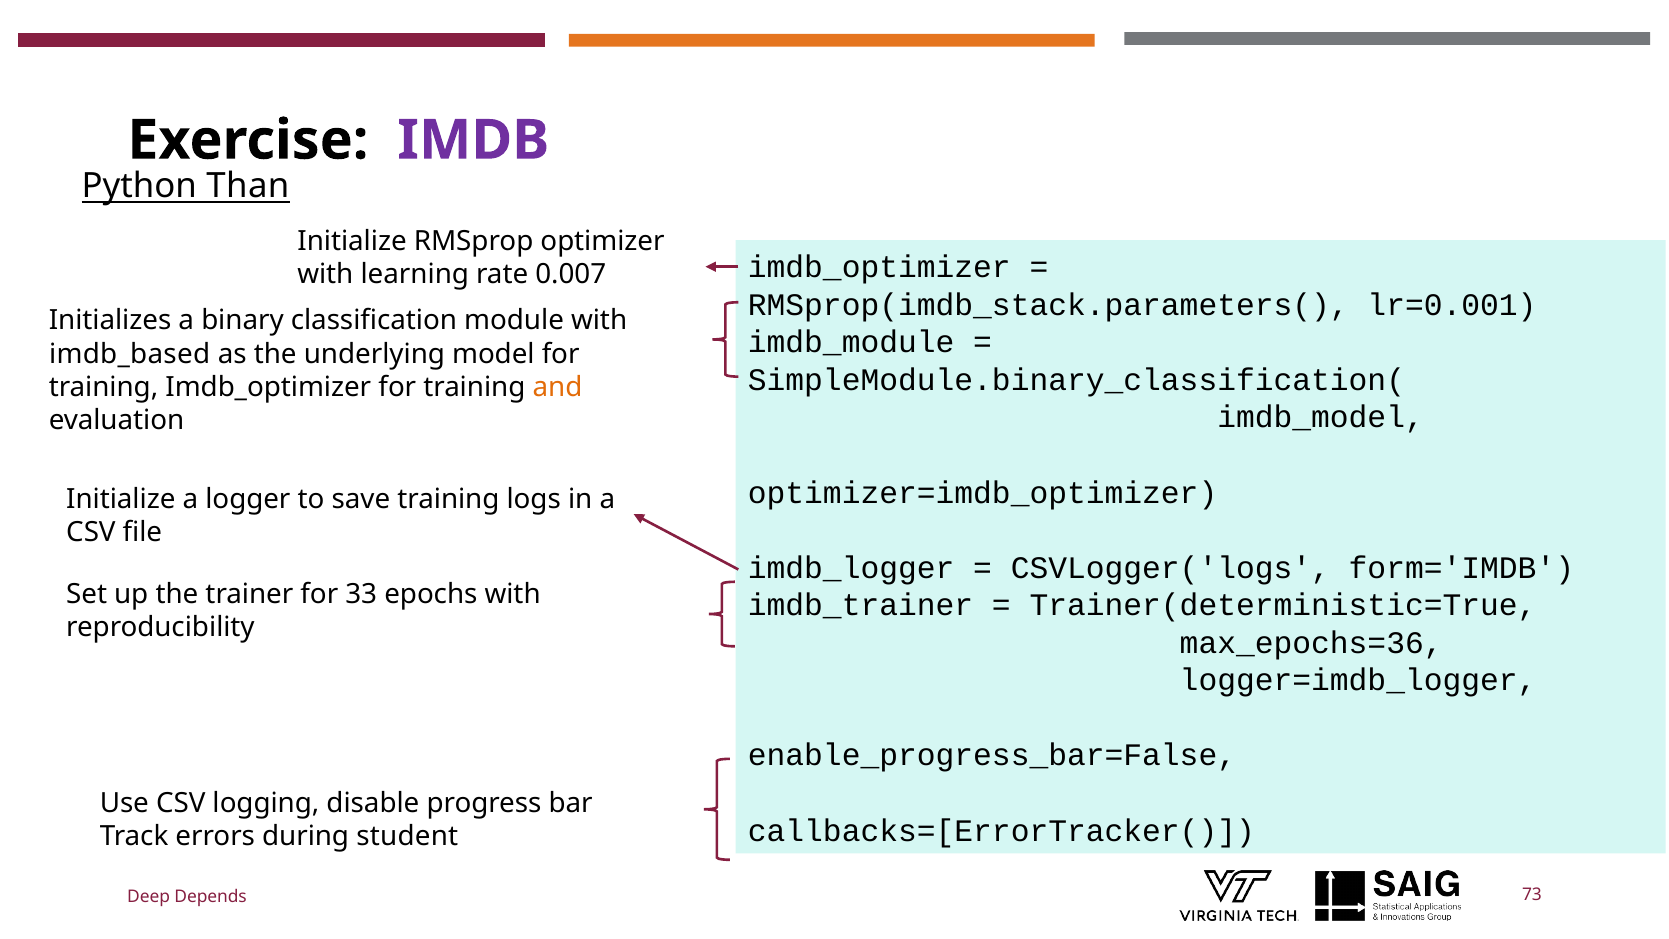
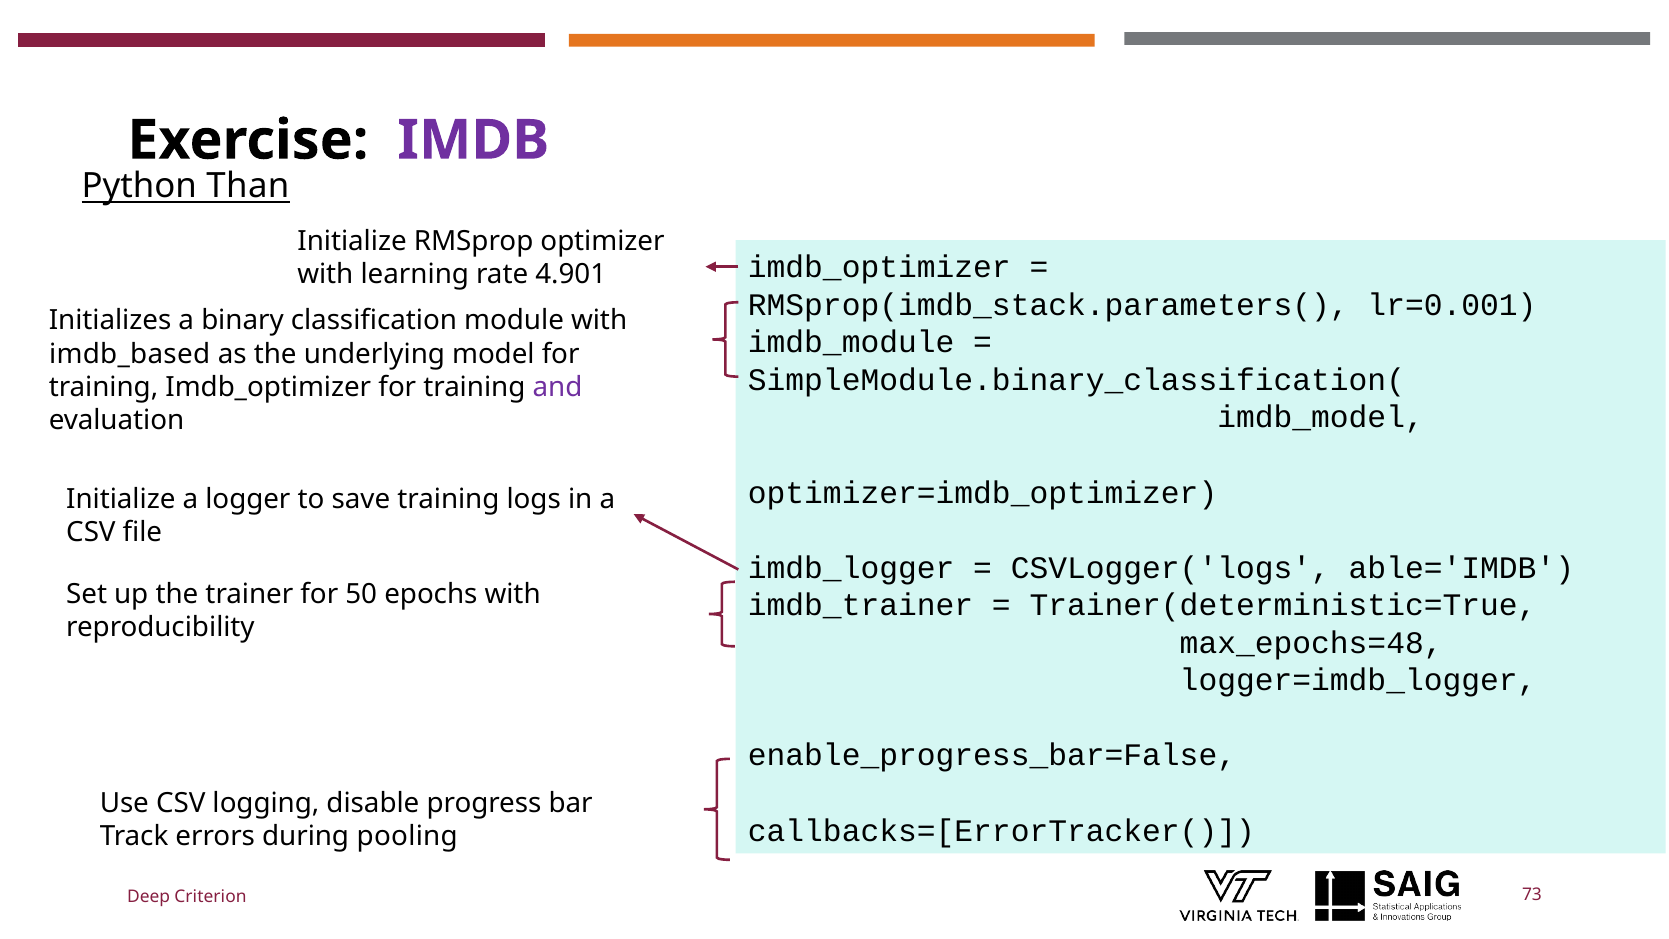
0.007: 0.007 -> 4.901
and colour: orange -> purple
form='IMDB: form='IMDB -> able='IMDB
33: 33 -> 50
max_epochs=36: max_epochs=36 -> max_epochs=48
student: student -> pooling
Depends: Depends -> Criterion
